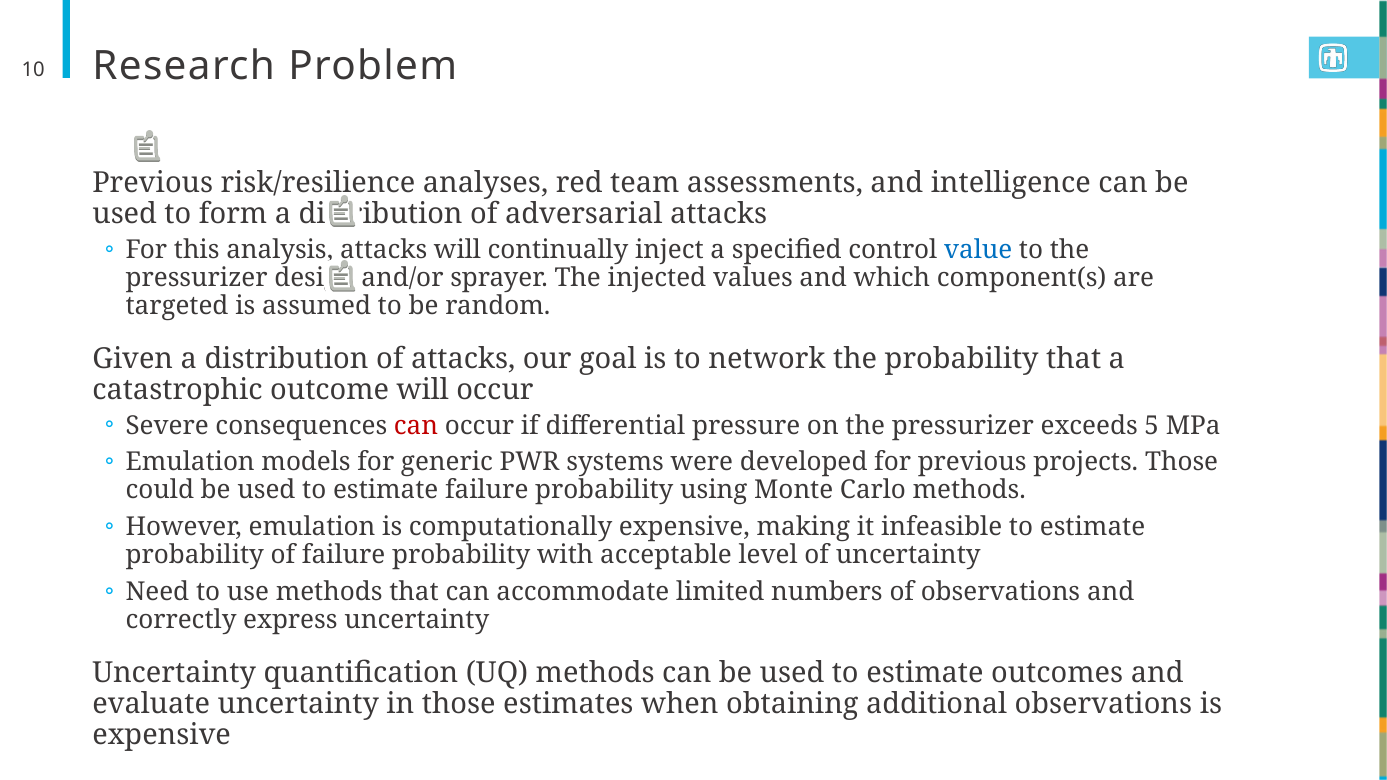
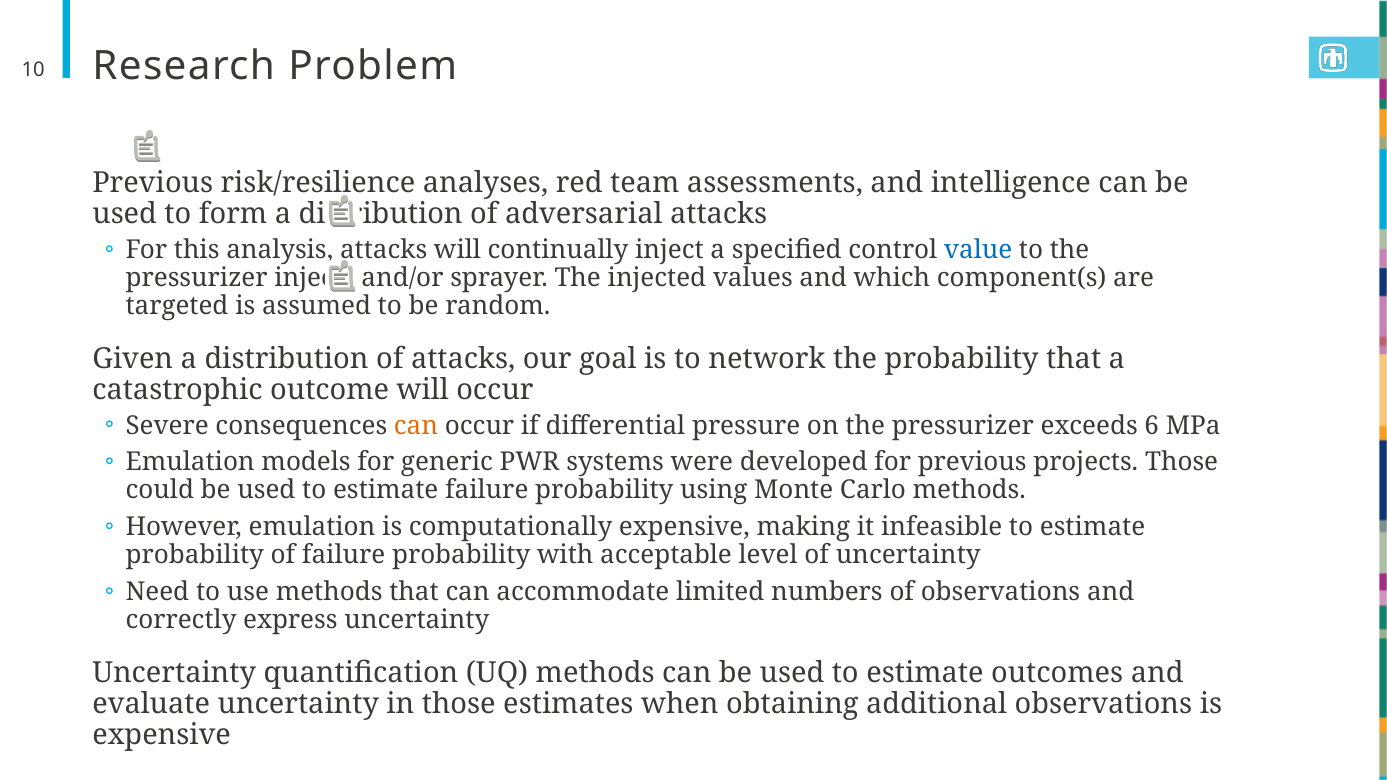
design: design -> injects
can at (416, 426) colour: red -> orange
5: 5 -> 6
